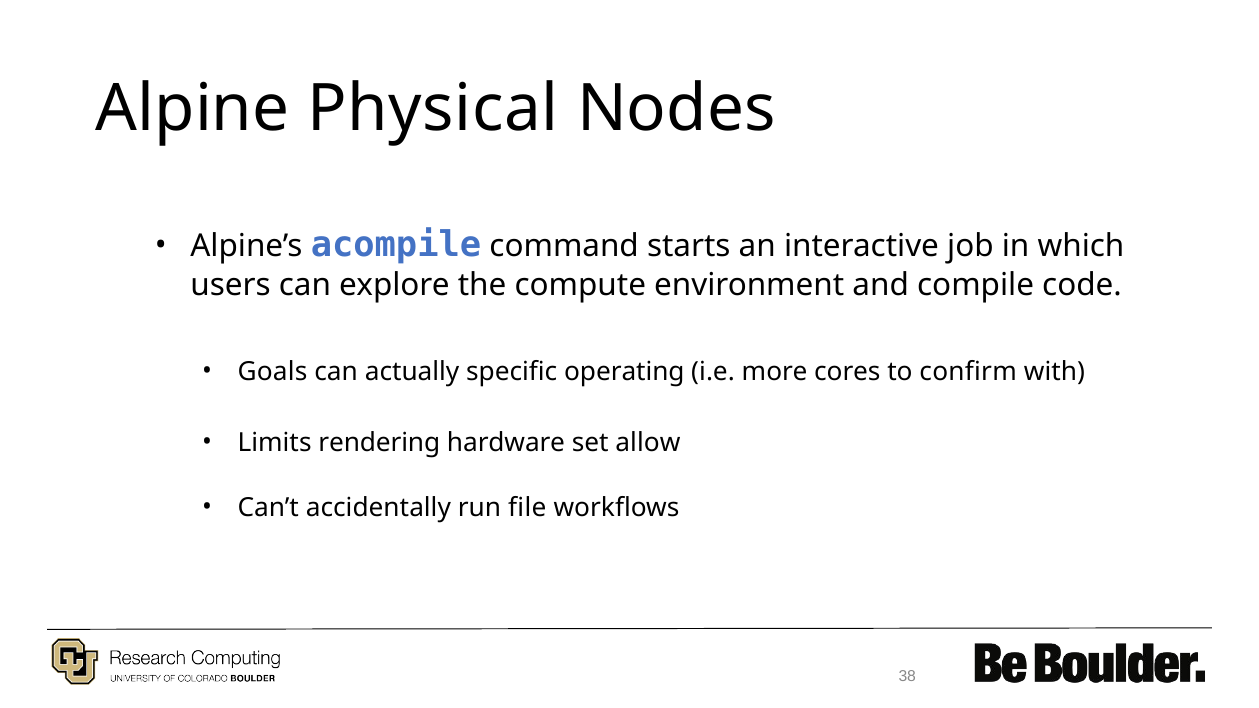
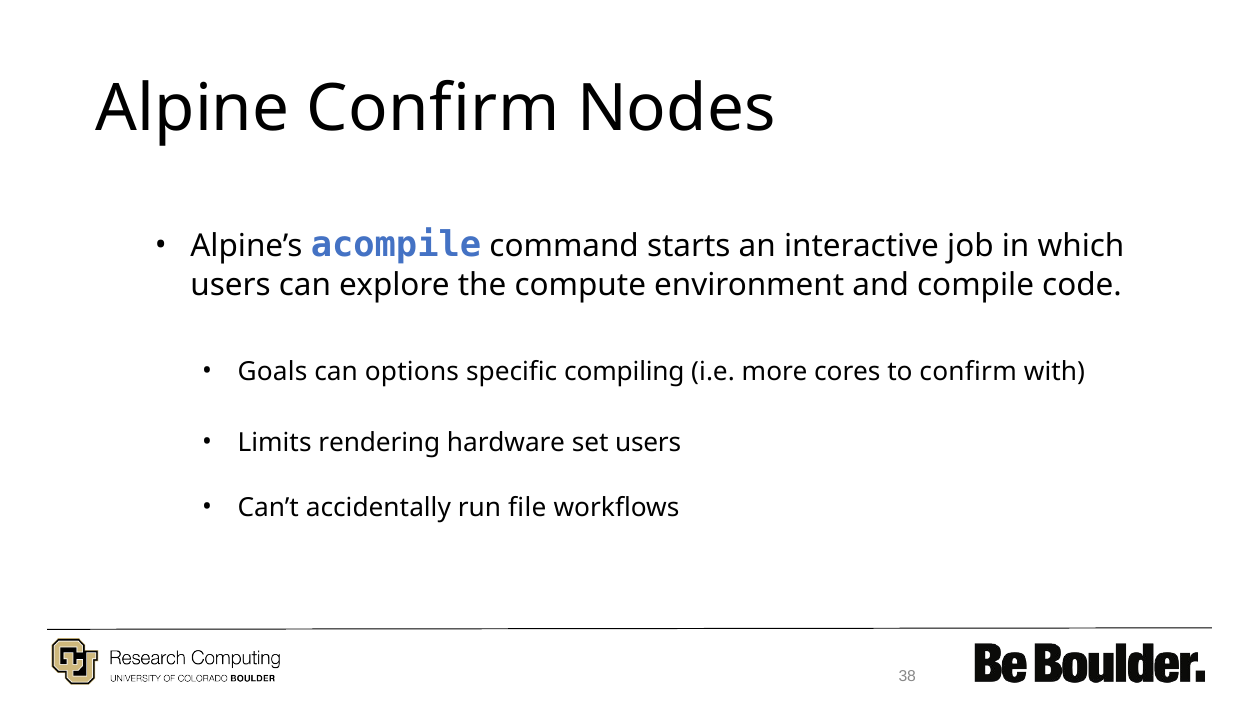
Alpine Physical: Physical -> Confirm
actually: actually -> options
operating: operating -> compiling
set allow: allow -> users
